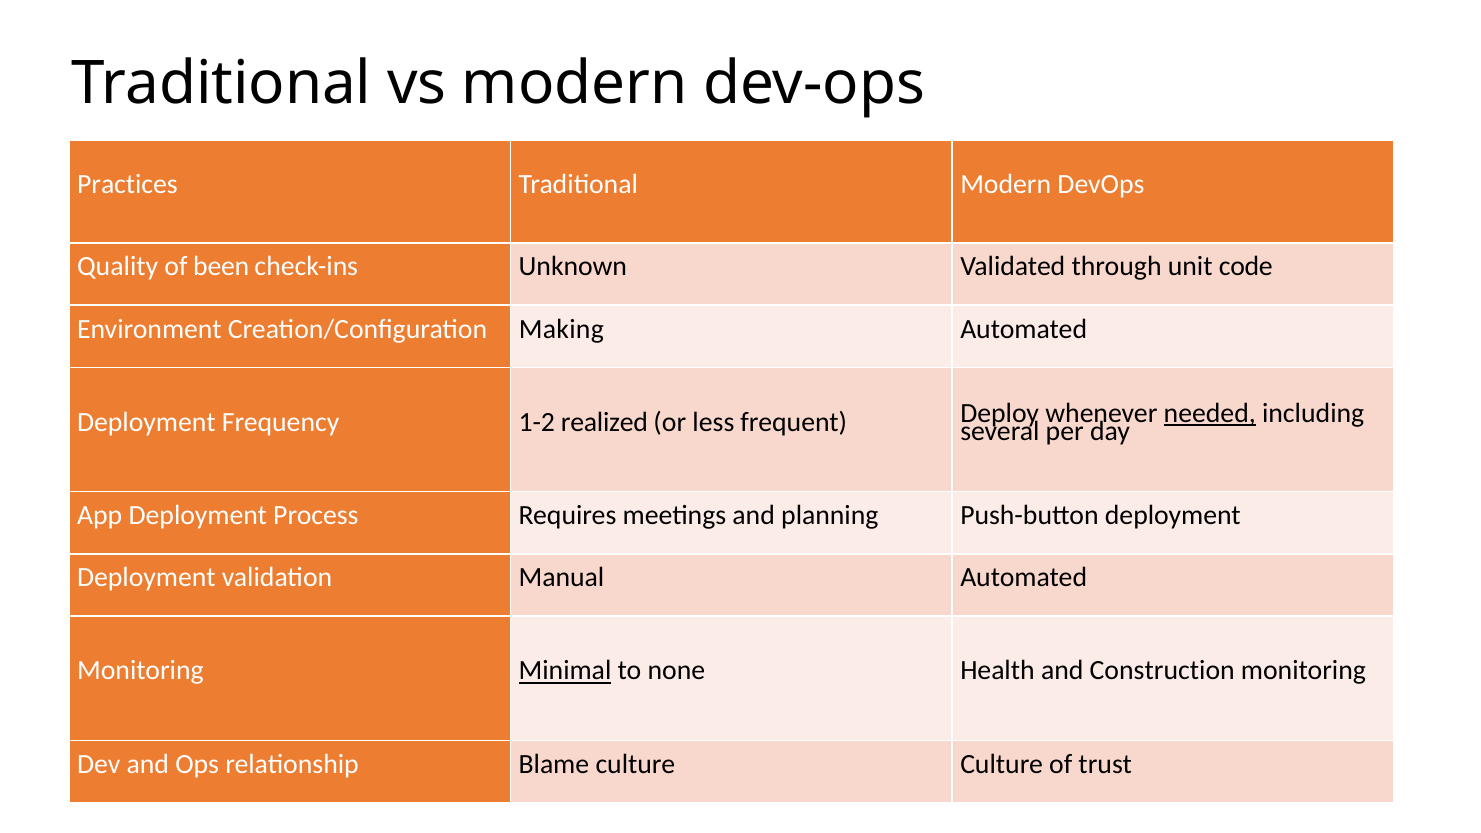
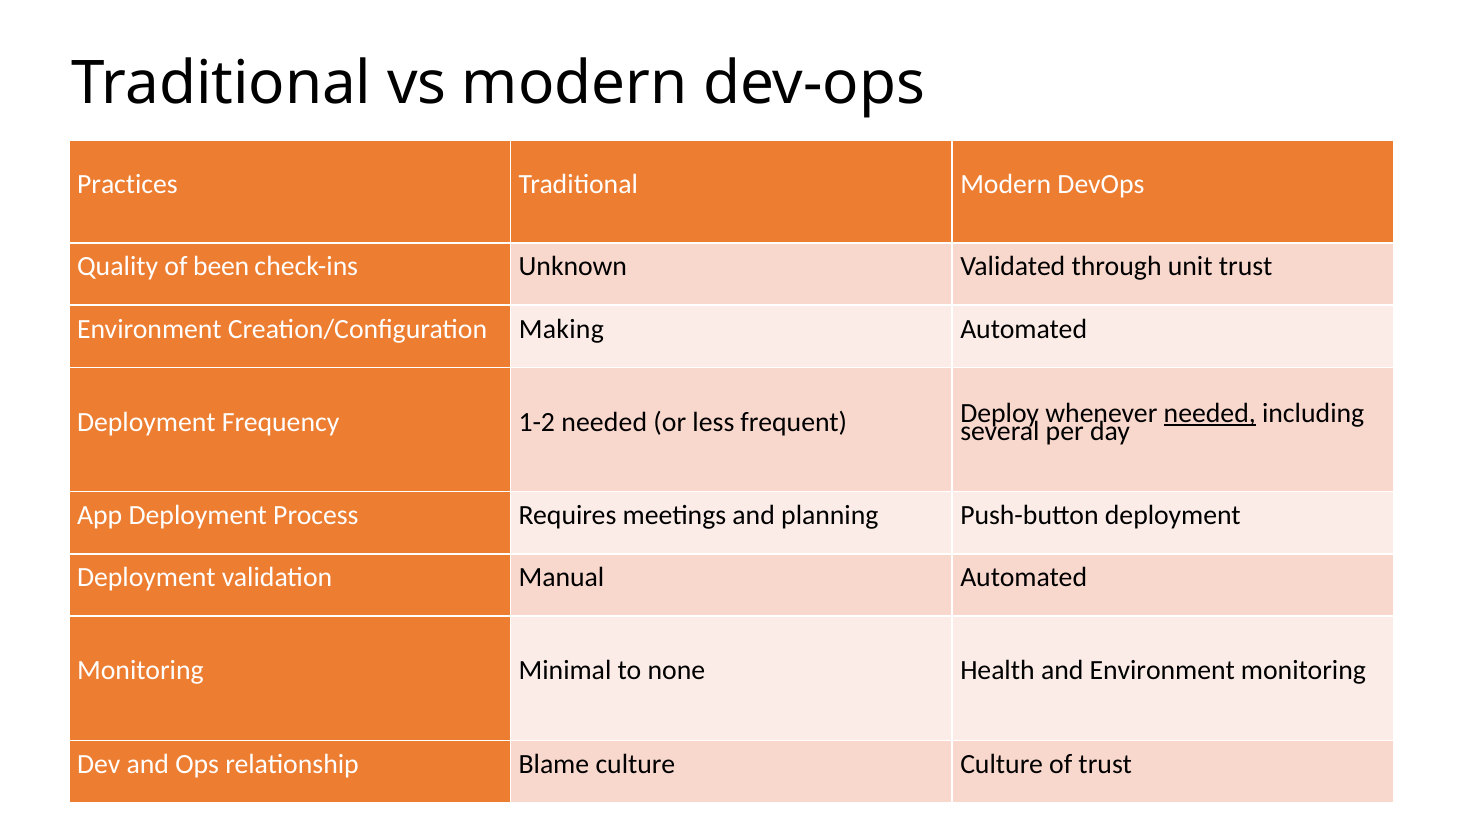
unit code: code -> trust
1-2 realized: realized -> needed
Minimal underline: present -> none
and Construction: Construction -> Environment
